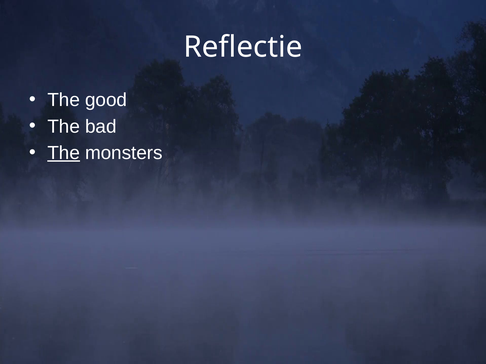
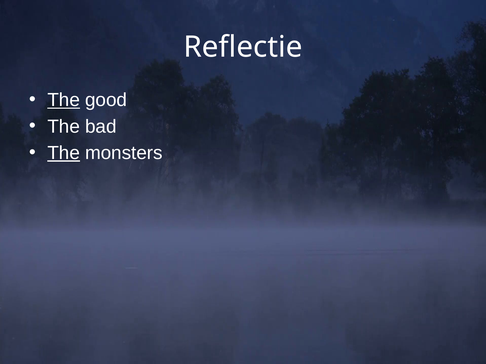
The at (64, 100) underline: none -> present
